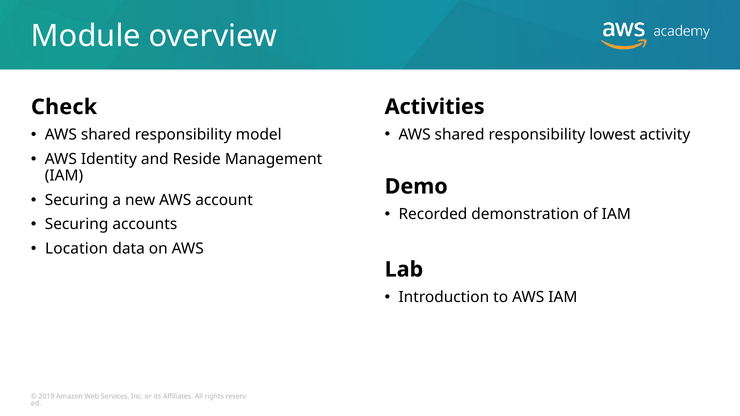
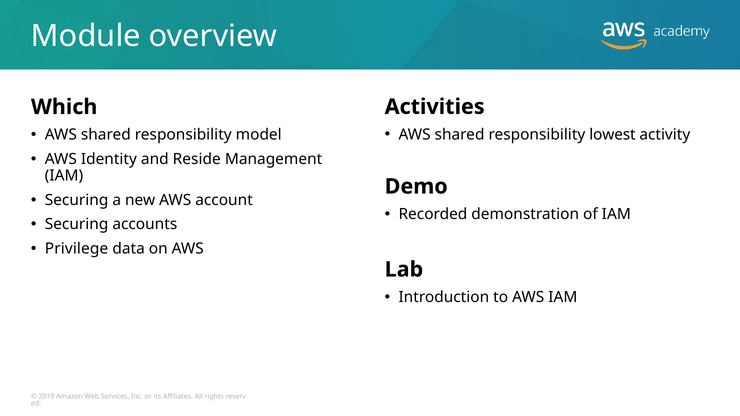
Check: Check -> Which
Location: Location -> Privilege
